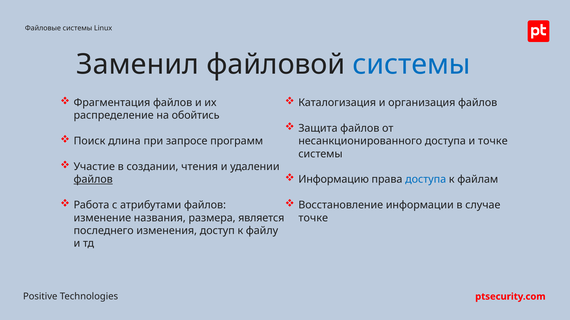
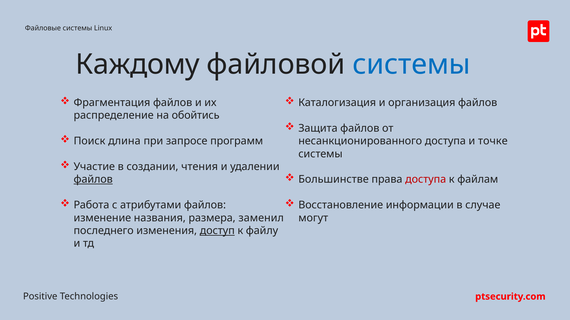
Заменил: Заменил -> Каждому
Информацию: Информацию -> Большинстве
доступа at (426, 180) colour: blue -> red
является: является -> заменил
точке at (313, 218): точке -> могут
доступ underline: none -> present
